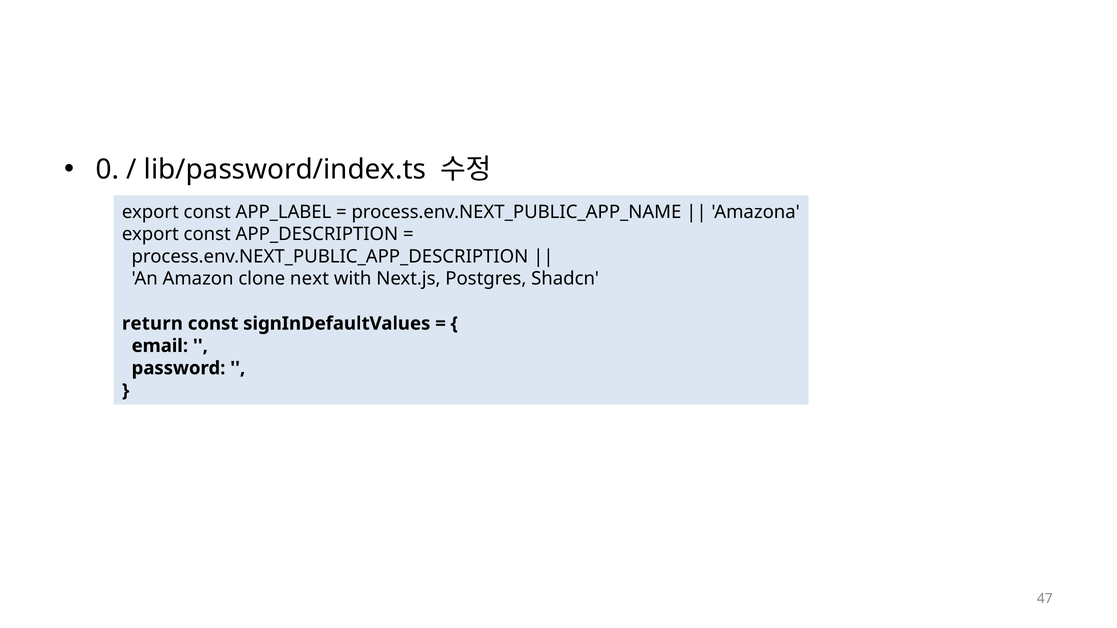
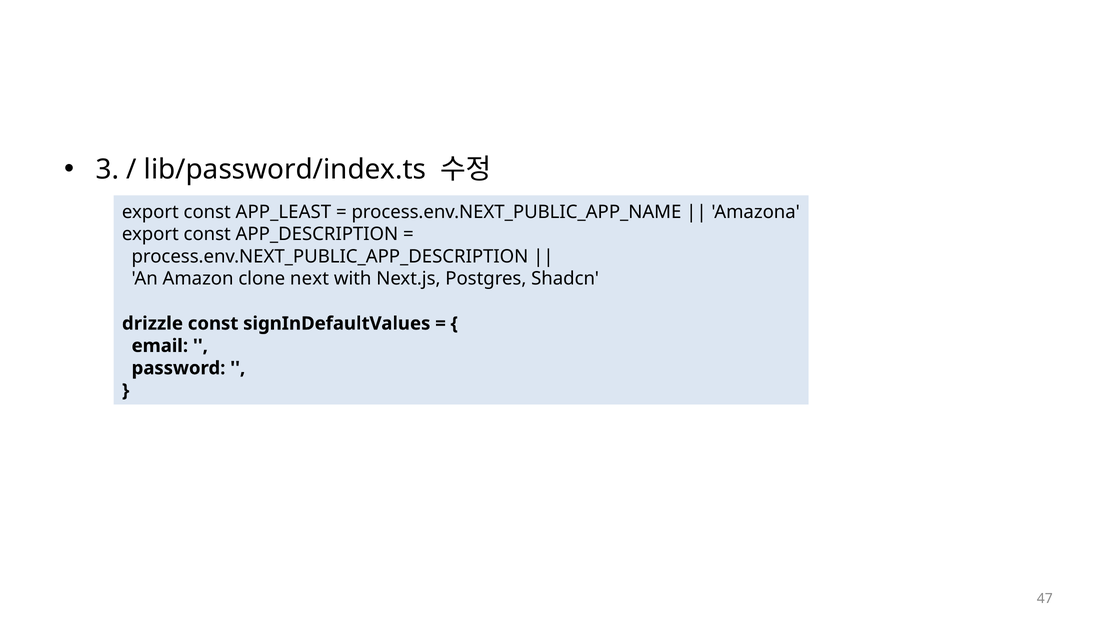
0: 0 -> 3
APP_LABEL: APP_LABEL -> APP_LEAST
return: return -> drizzle
